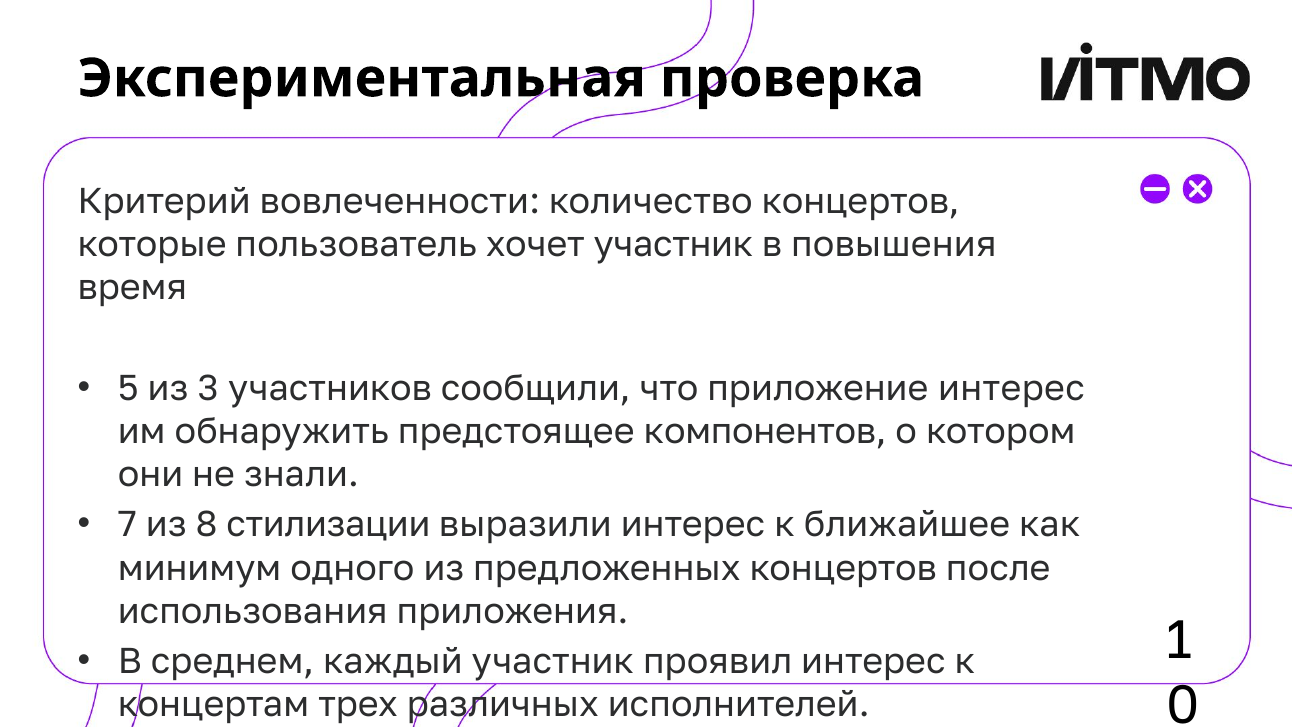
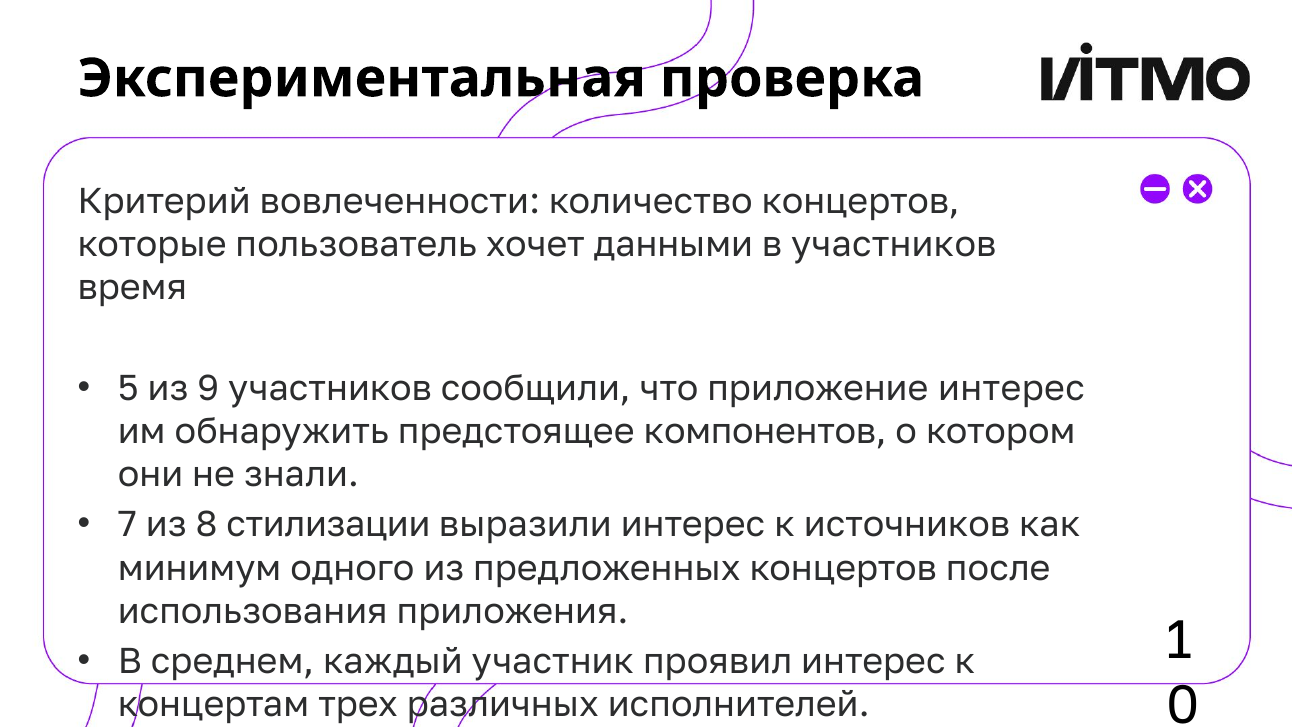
хочет участник: участник -> данными
в повышения: повышения -> участников
3: 3 -> 9
ближайшее: ближайшее -> источников
